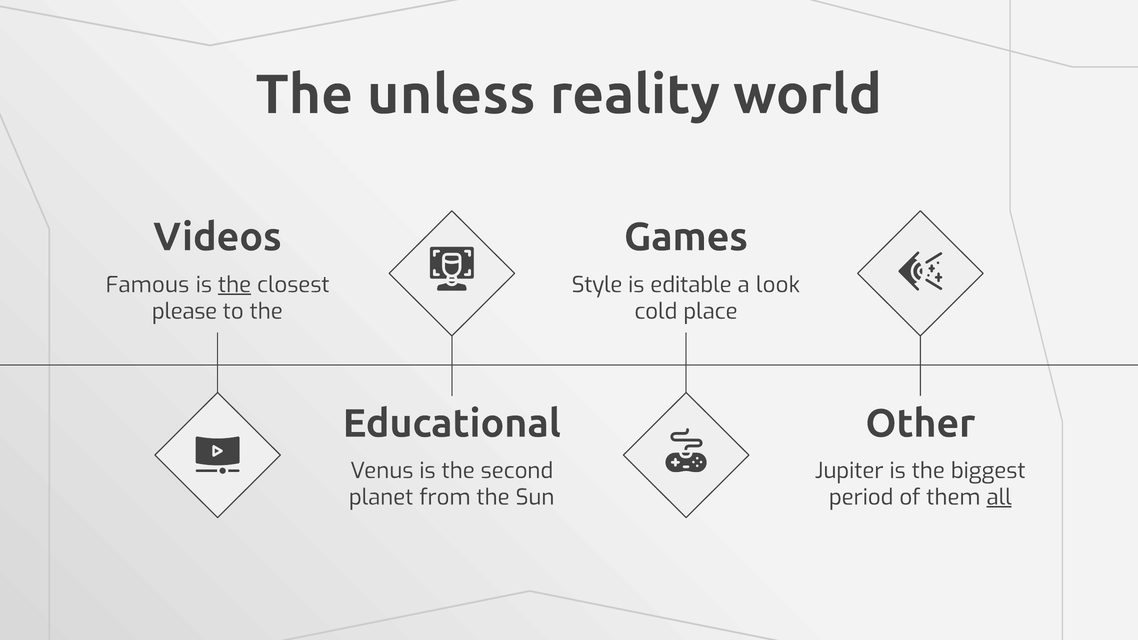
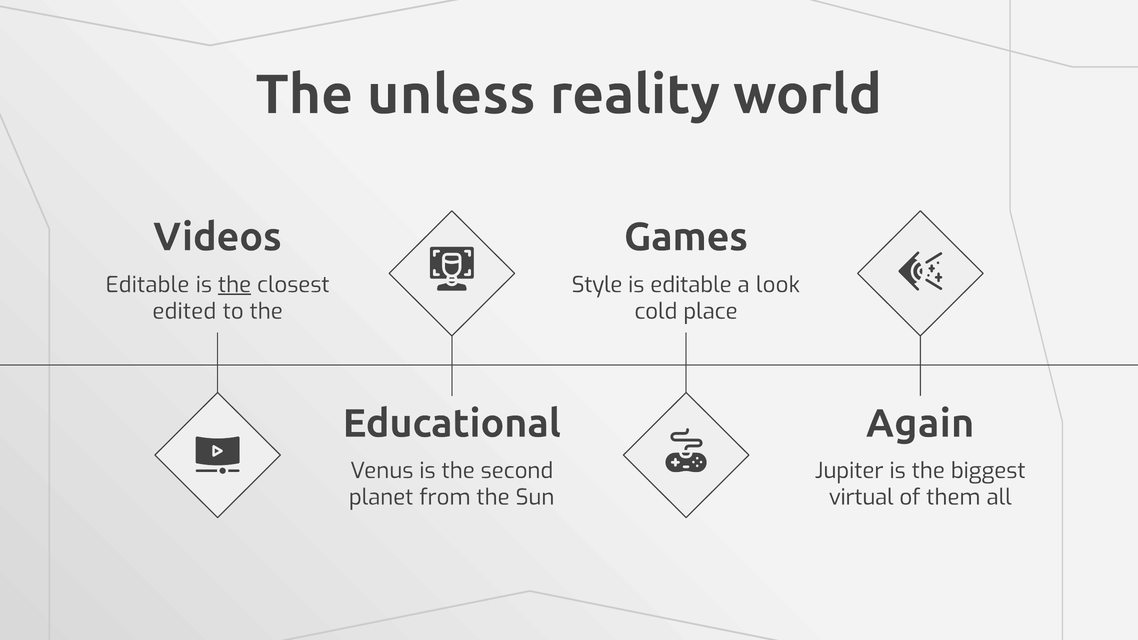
Famous at (147, 285): Famous -> Editable
please: please -> edited
Other: Other -> Again
period: period -> virtual
all underline: present -> none
